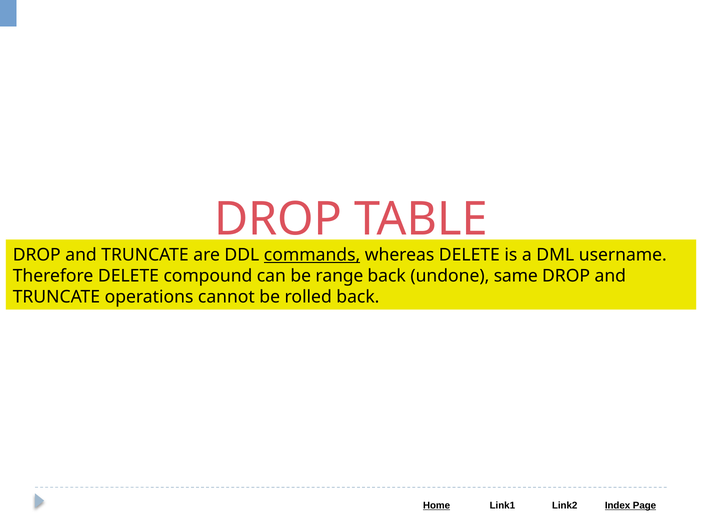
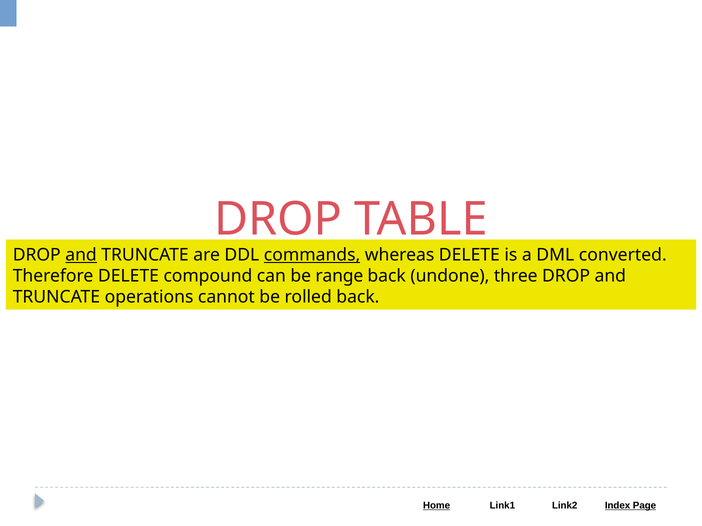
and at (81, 255) underline: none -> present
username: username -> converted
same: same -> three
